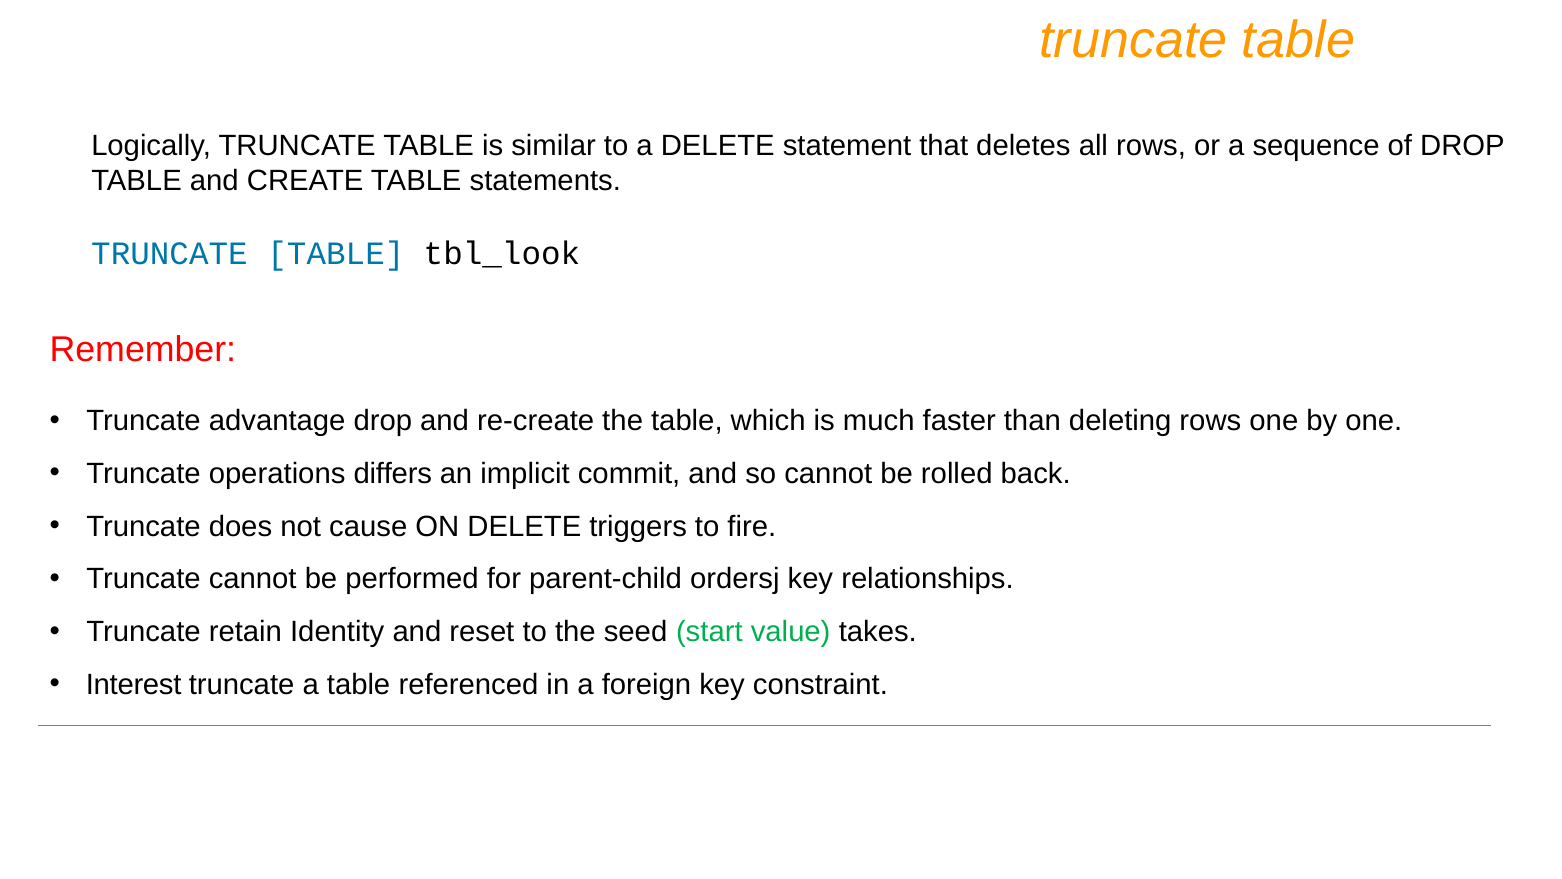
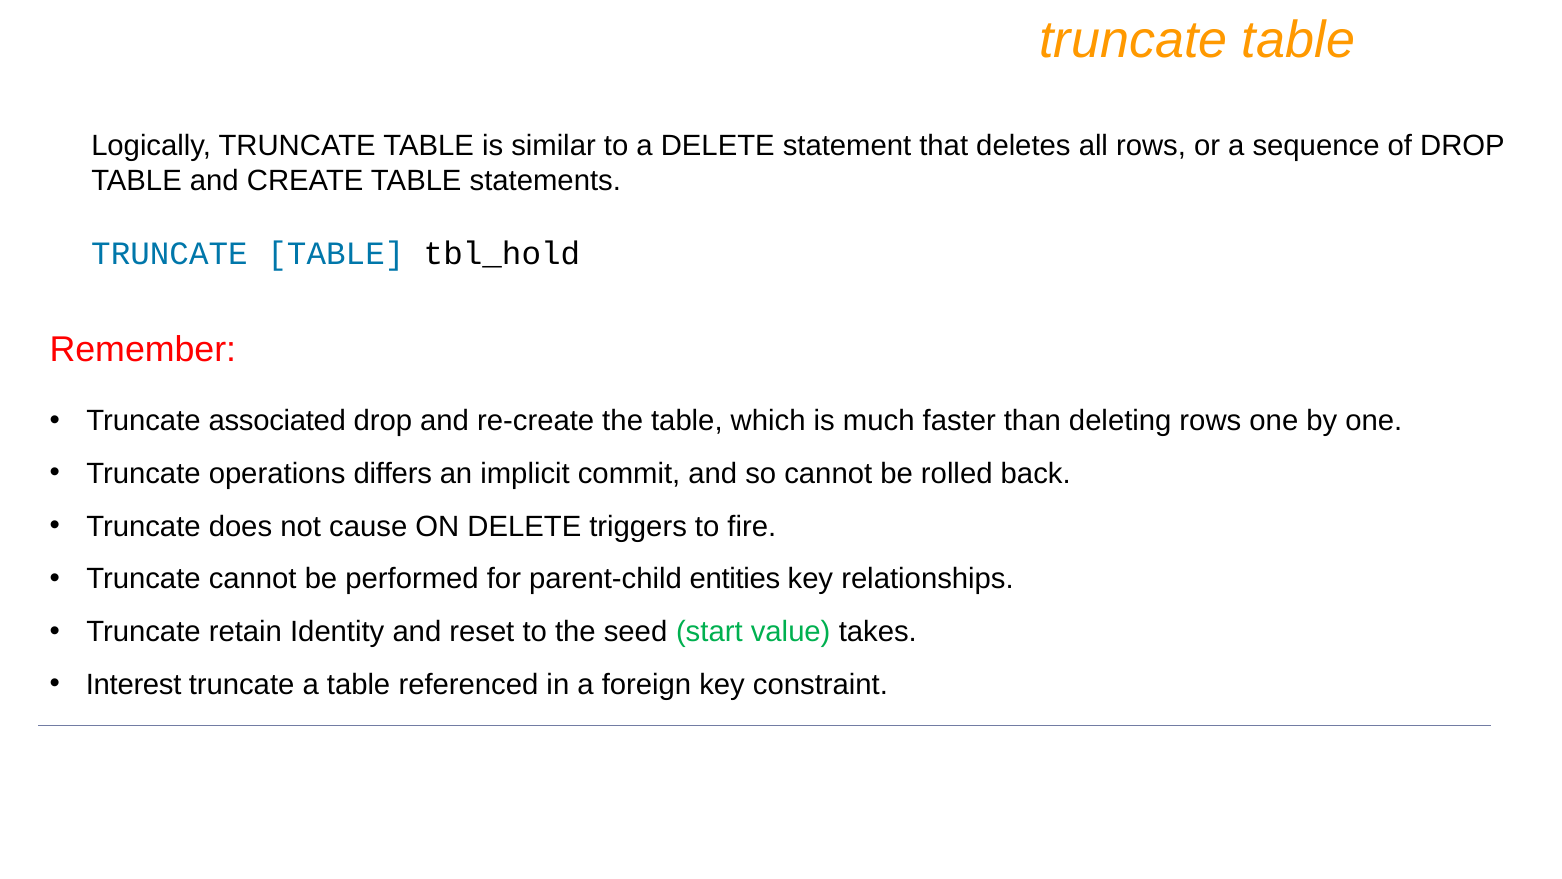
tbl_look: tbl_look -> tbl_hold
advantage: advantage -> associated
ordersj: ordersj -> entities
